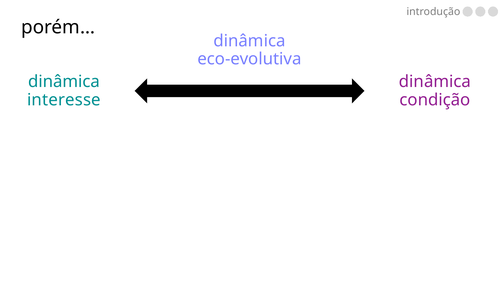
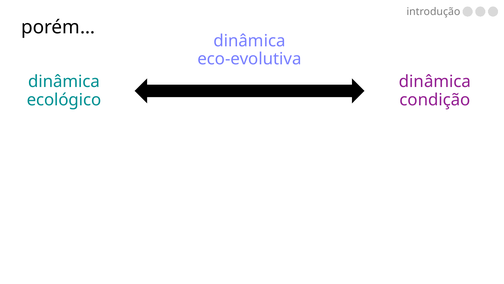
interesse: interesse -> ecológico
